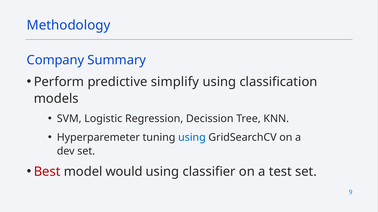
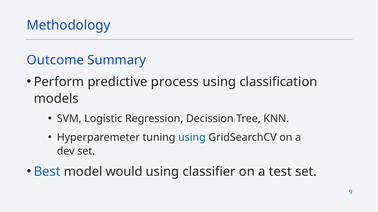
Company: Company -> Outcome
simplify: simplify -> process
Best colour: red -> blue
